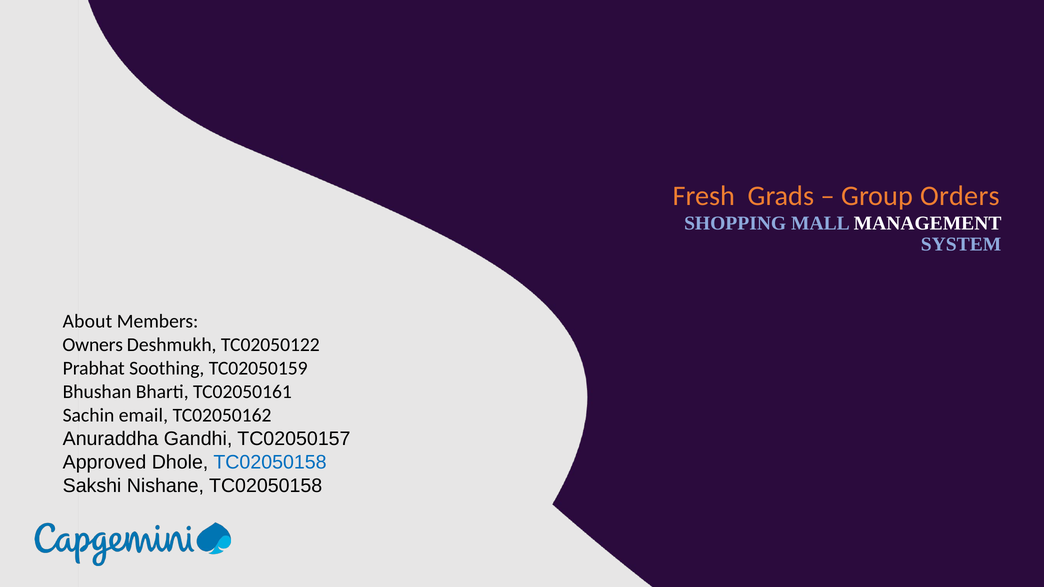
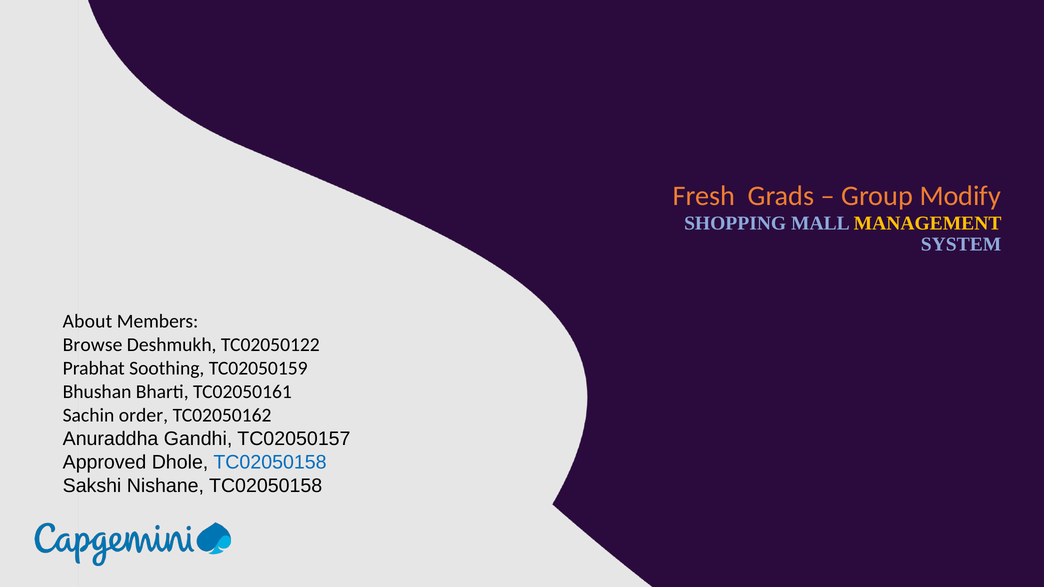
Orders: Orders -> Modify
MANAGEMENT colour: white -> yellow
Owners: Owners -> Browse
email: email -> order
